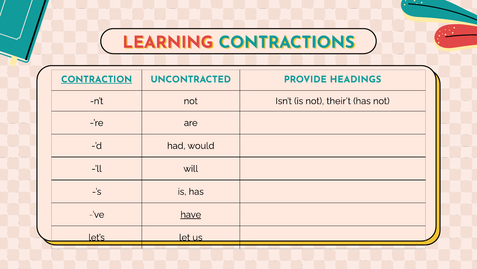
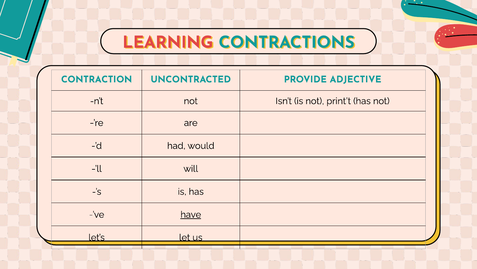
CONTRACTION underline: present -> none
HEADINGS: HEADINGS -> ADJECTIVE
their’t: their’t -> print’t
